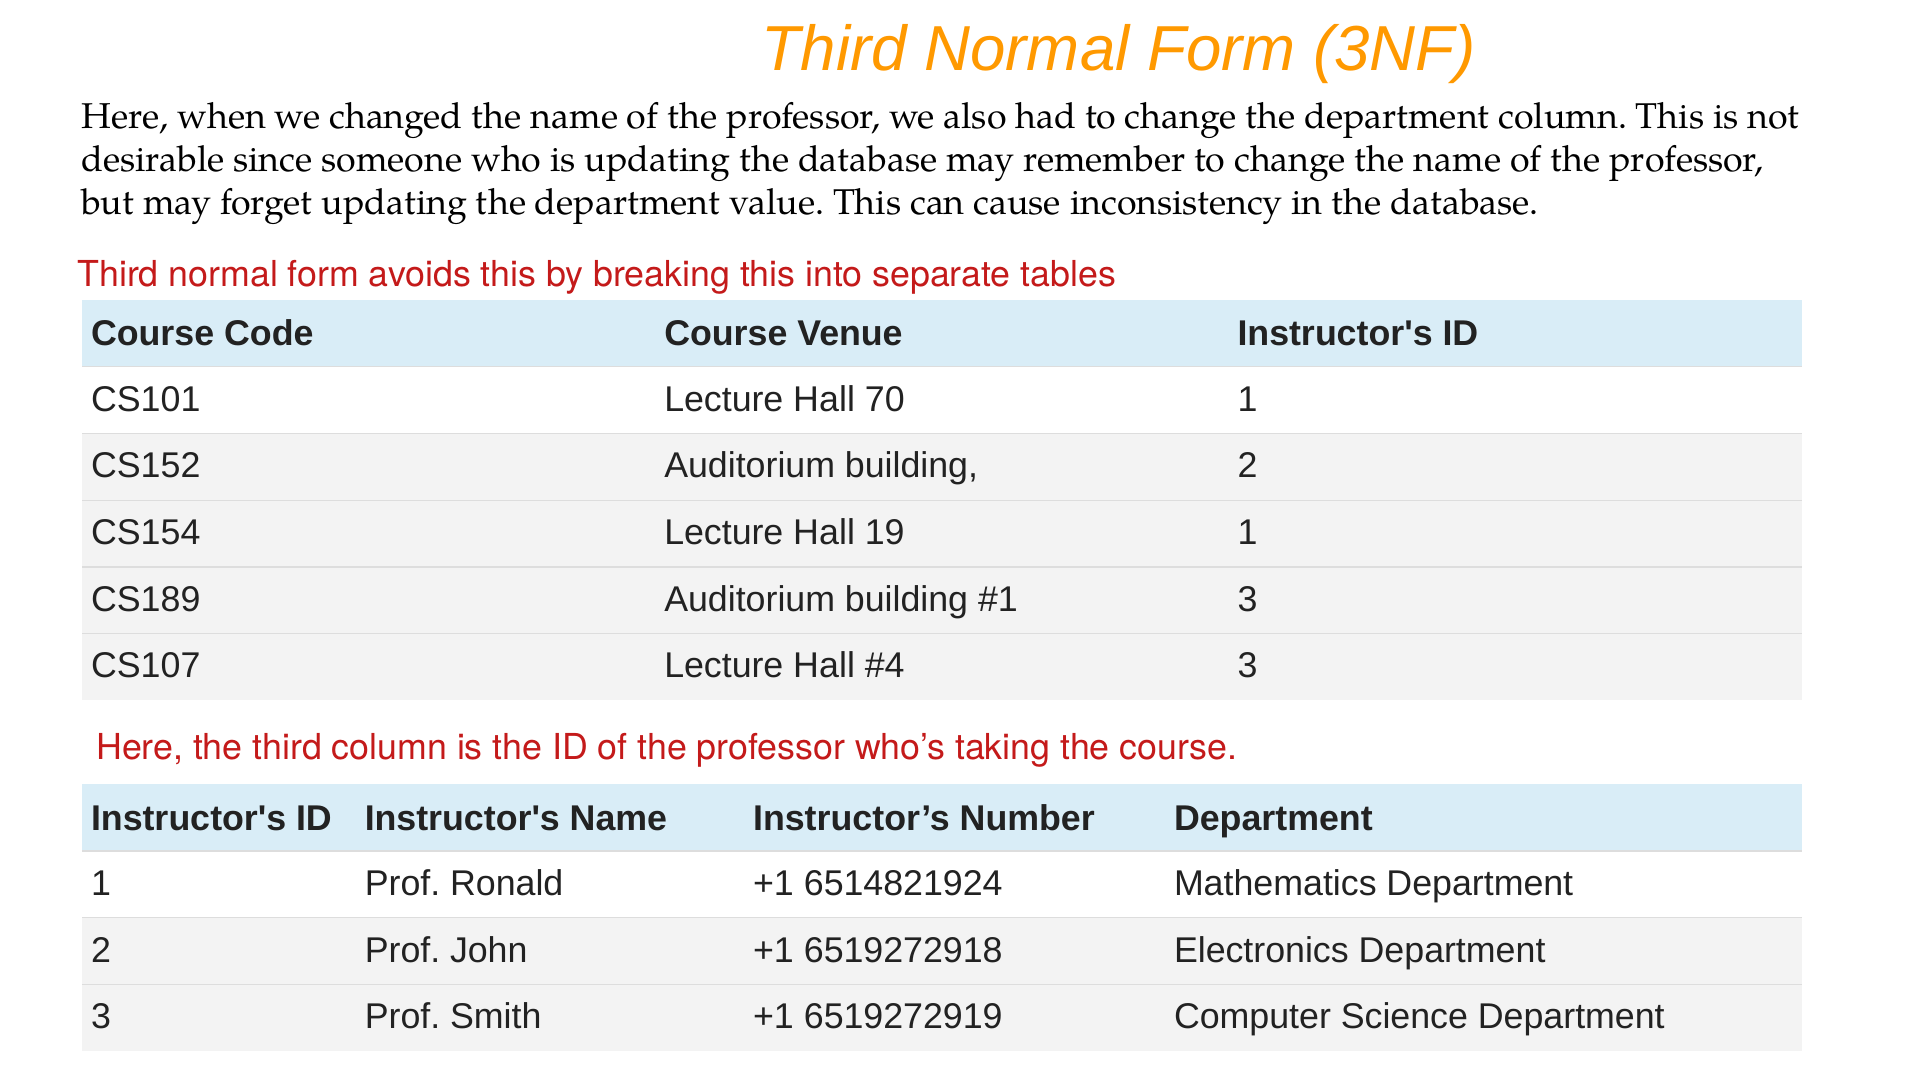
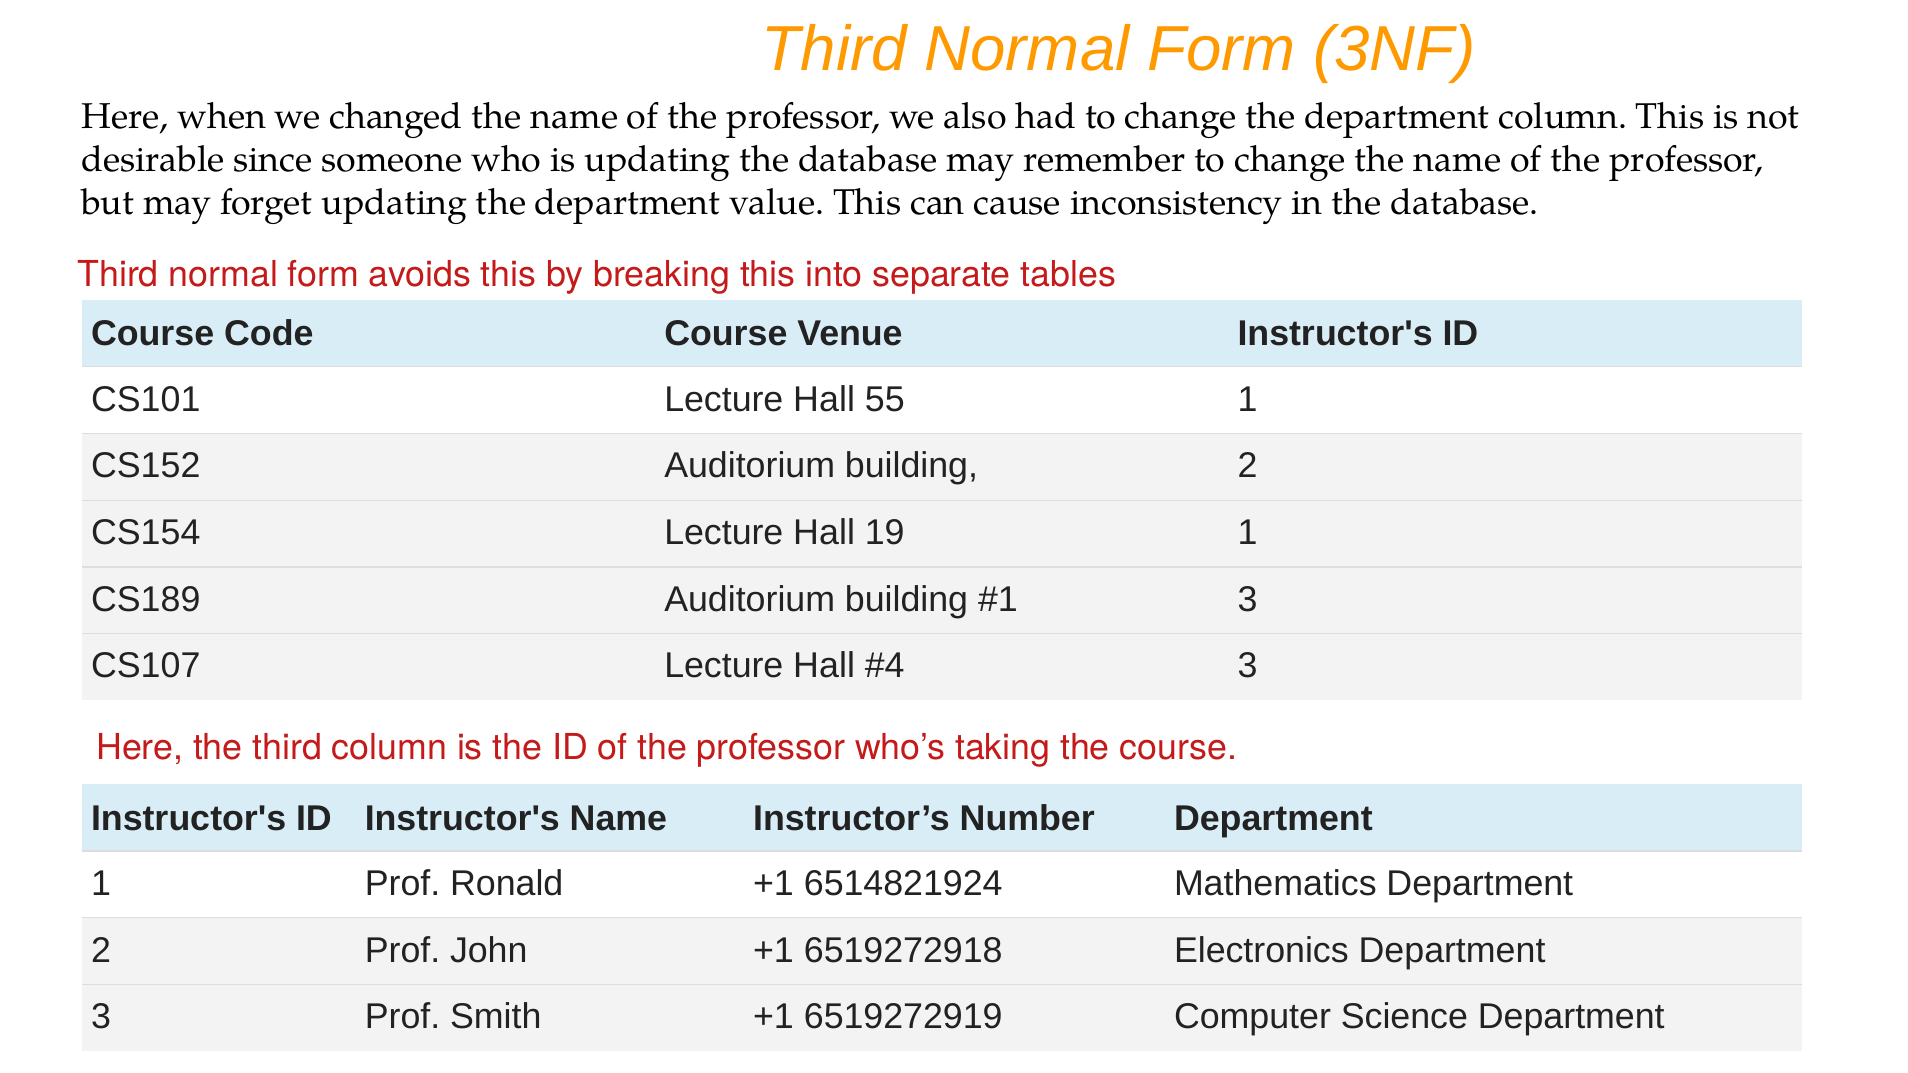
70: 70 -> 55
